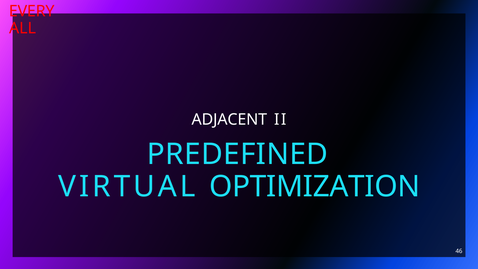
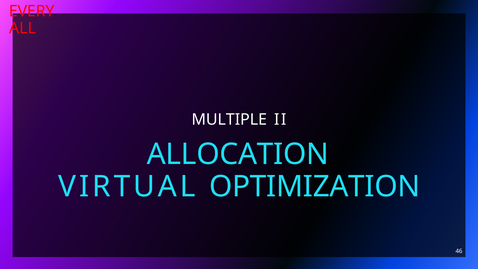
ADJACENT: ADJACENT -> MULTIPLE
PREDEFINED: PREDEFINED -> ALLOCATION
